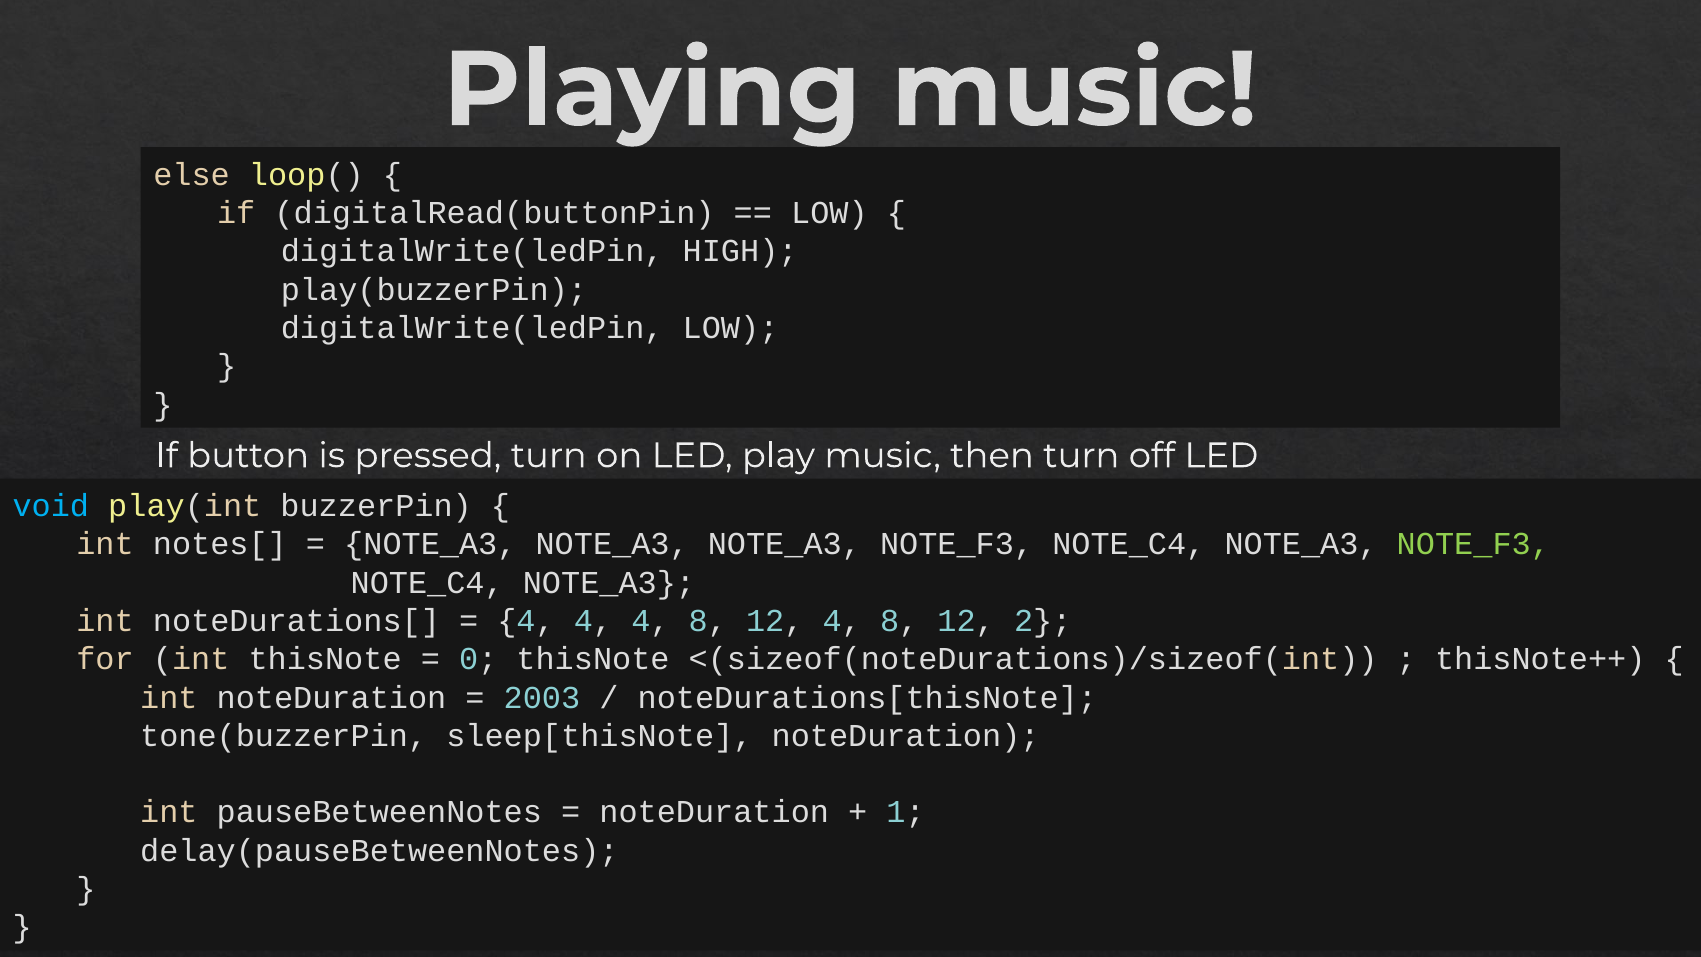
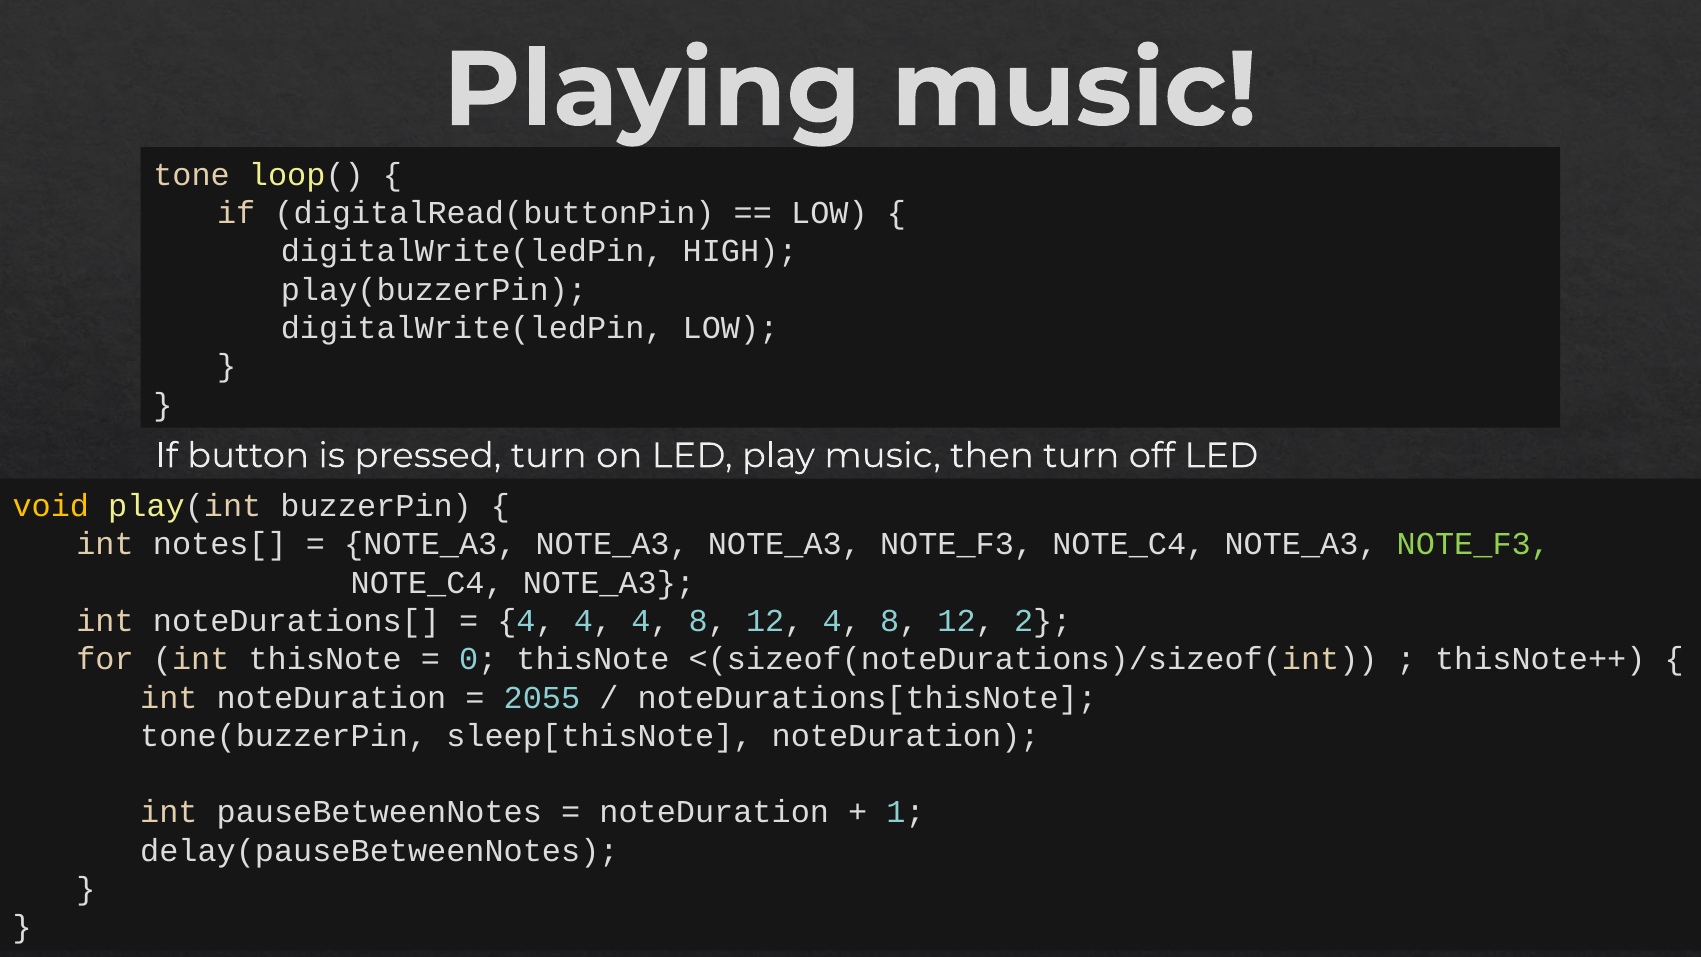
else: else -> tone
void colour: light blue -> yellow
2003: 2003 -> 2055
